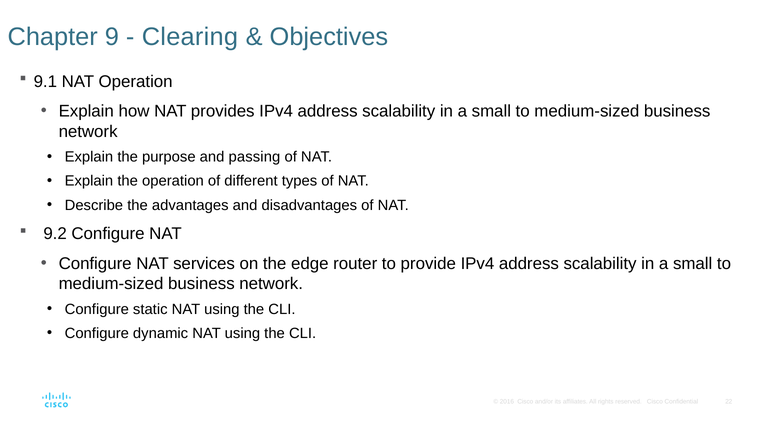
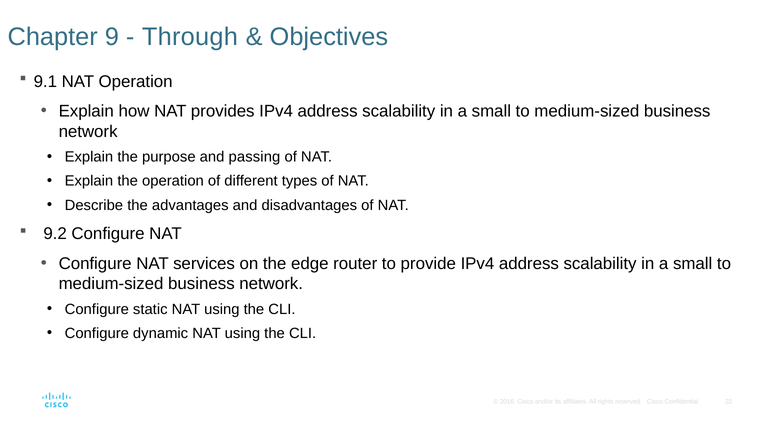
Clearing: Clearing -> Through
